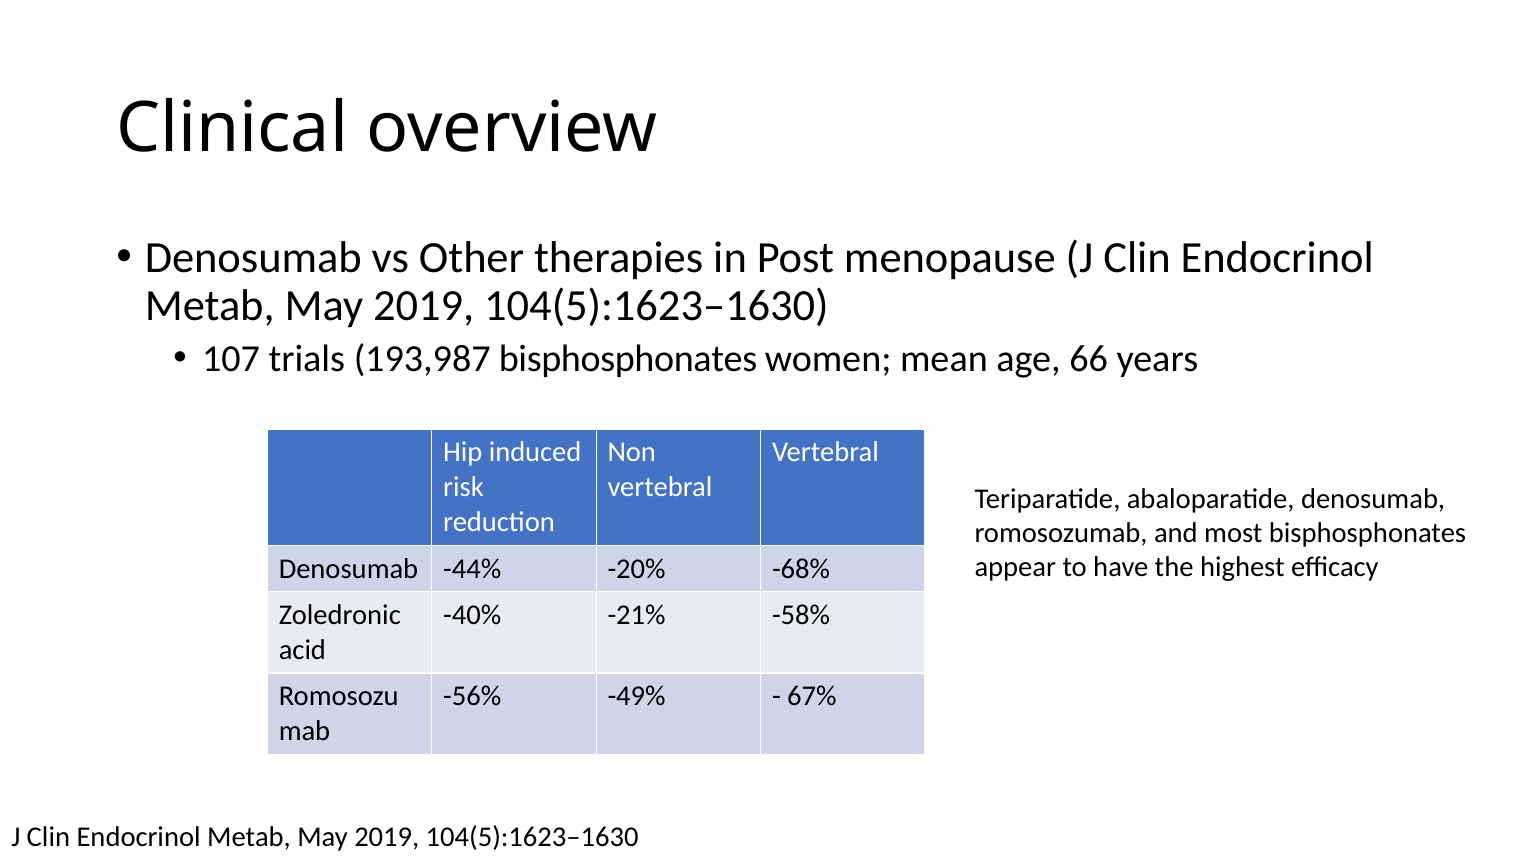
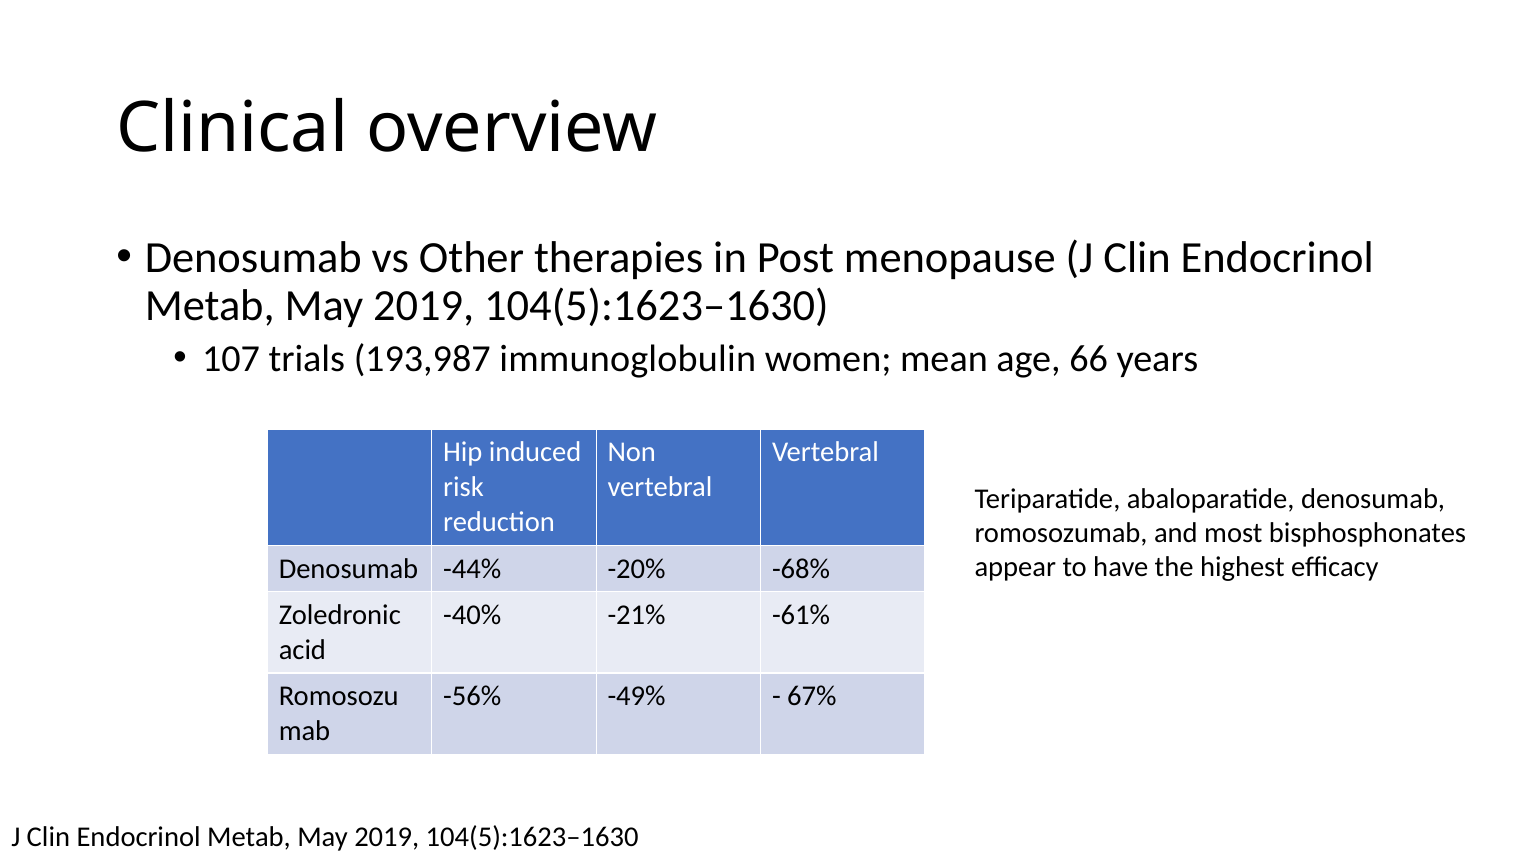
193,987 bisphosphonates: bisphosphonates -> immunoglobulin
-58%: -58% -> -61%
